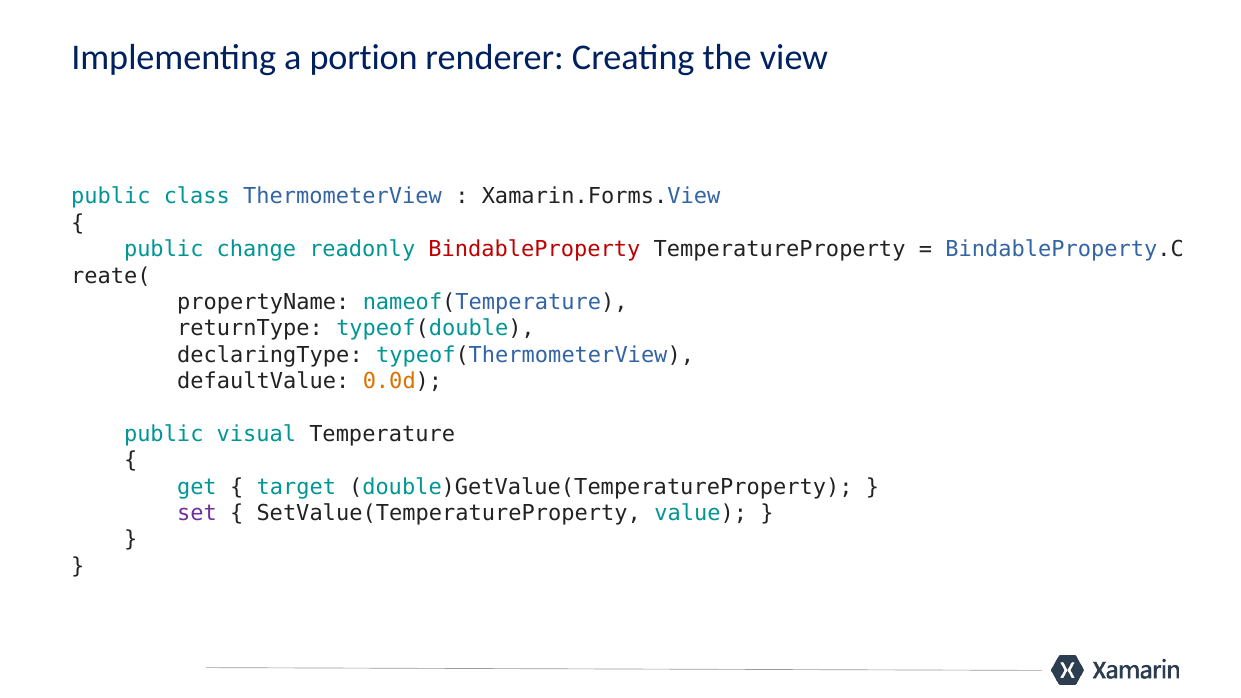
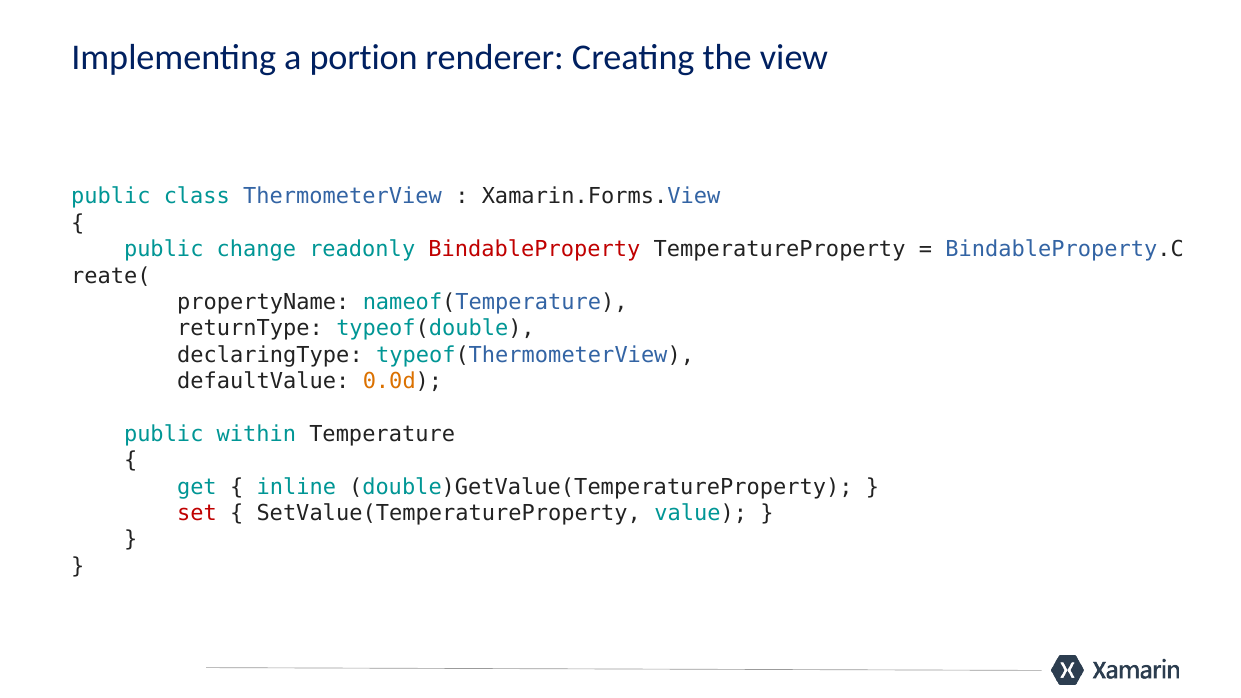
visual: visual -> within
target: target -> inline
set colour: purple -> red
